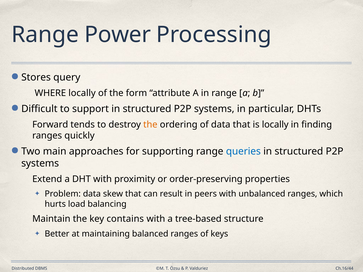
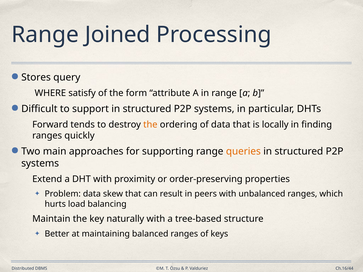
Power: Power -> Joined
WHERE locally: locally -> satisfy
queries colour: blue -> orange
contains: contains -> naturally
